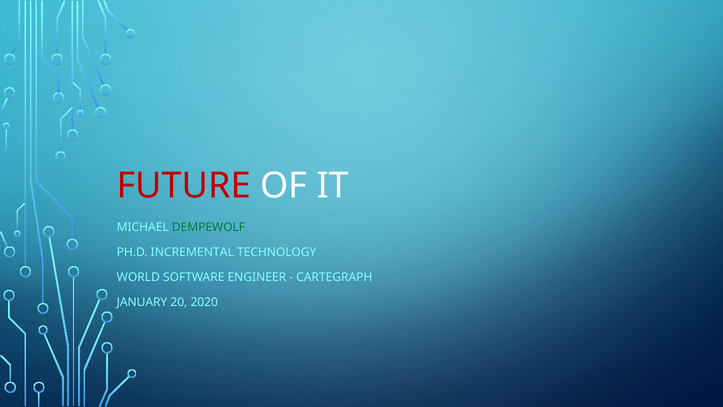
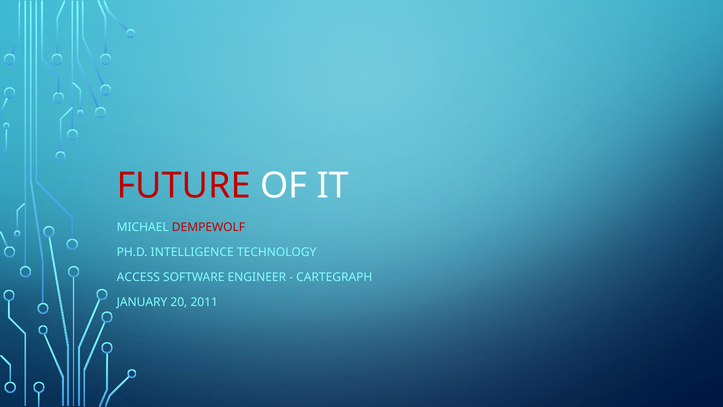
DEMPEWOLF colour: green -> red
INCREMENTAL: INCREMENTAL -> INTELLIGENCE
WORLD: WORLD -> ACCESS
2020: 2020 -> 2011
